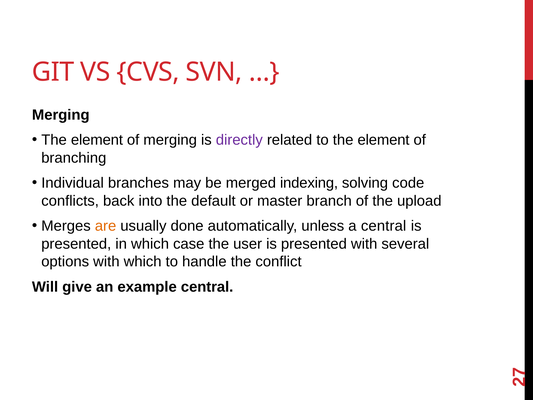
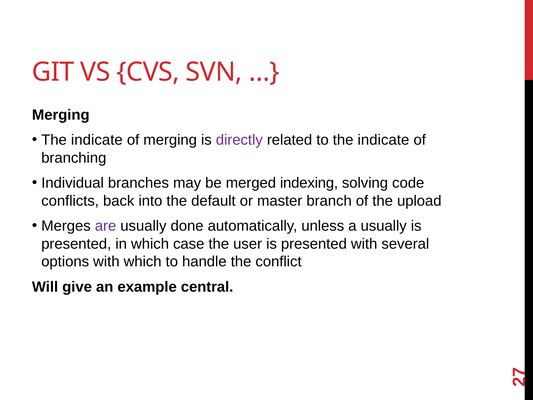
element at (97, 140): element -> indicate
to the element: element -> indicate
are colour: orange -> purple
a central: central -> usually
